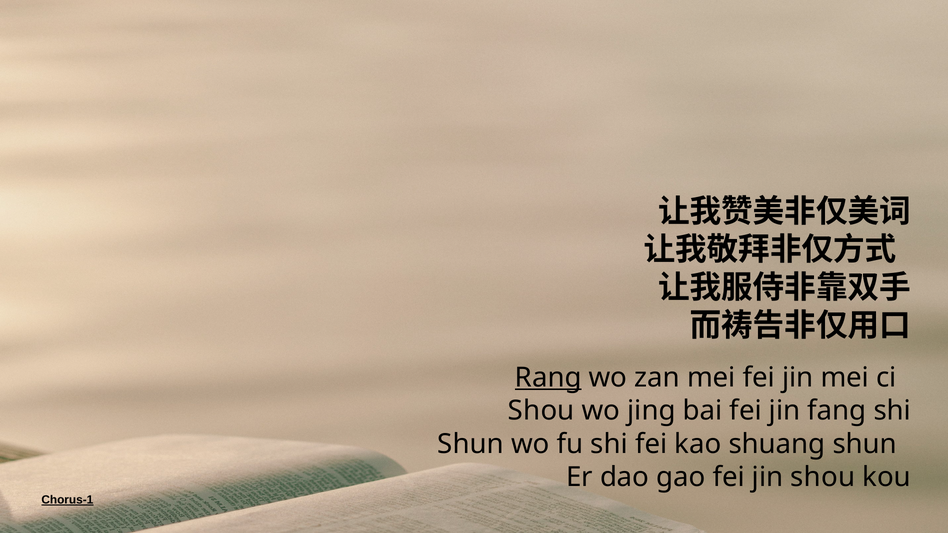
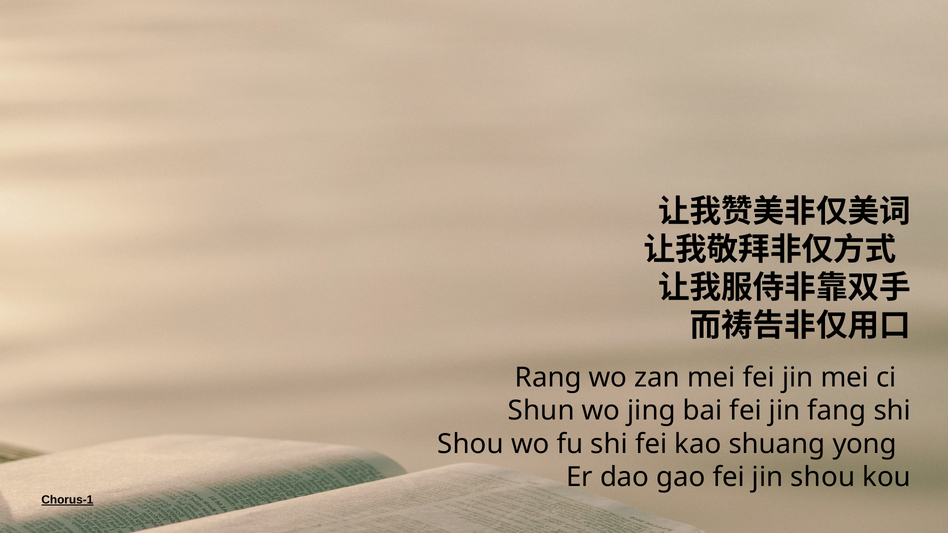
Rang underline: present -> none
Shou at (541, 411): Shou -> Shun
Shun at (471, 444): Shun -> Shou
shuang shun: shun -> yong
